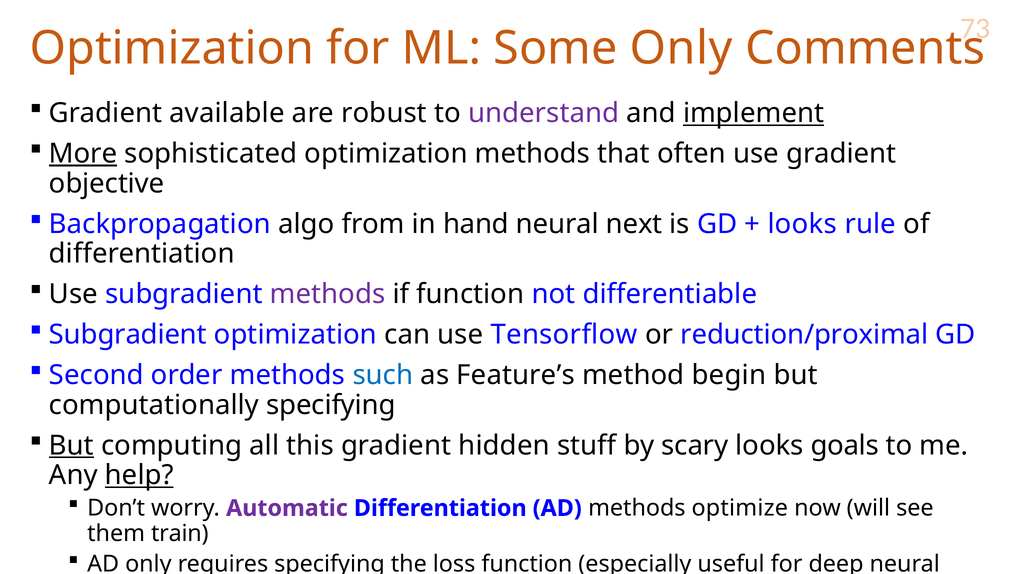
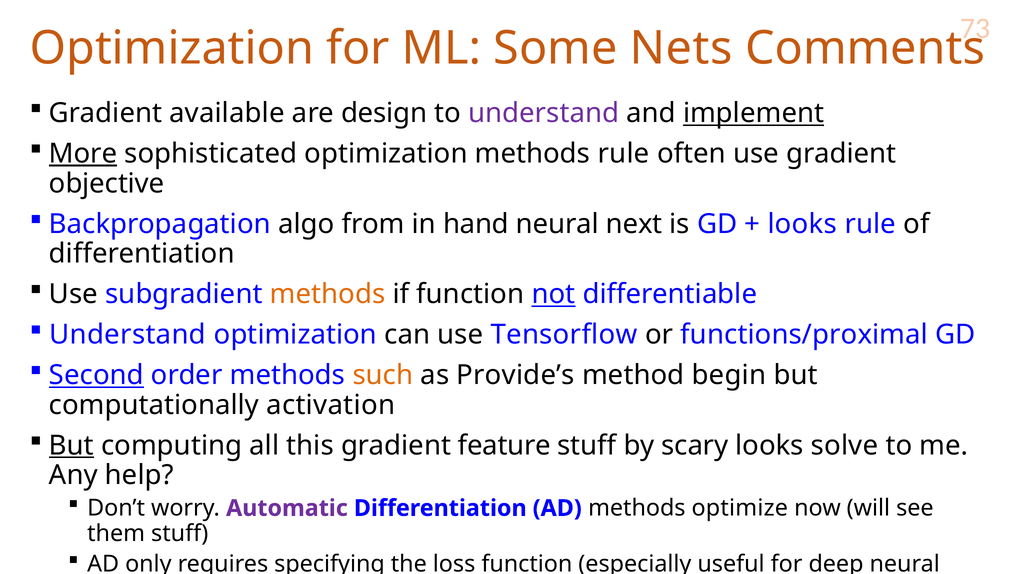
Some Only: Only -> Nets
robust: robust -> design
methods that: that -> rule
methods at (328, 294) colour: purple -> orange
not underline: none -> present
Subgradient at (128, 335): Subgradient -> Understand
reduction/proximal: reduction/proximal -> functions/proximal
Second underline: none -> present
such at (383, 375) colour: blue -> orange
Feature’s: Feature’s -> Provide’s
computationally specifying: specifying -> activation
hidden: hidden -> feature
goals: goals -> solve
help underline: present -> none
them train: train -> stuff
